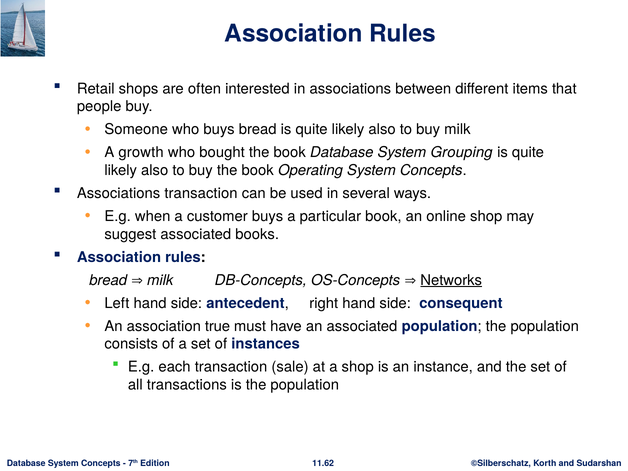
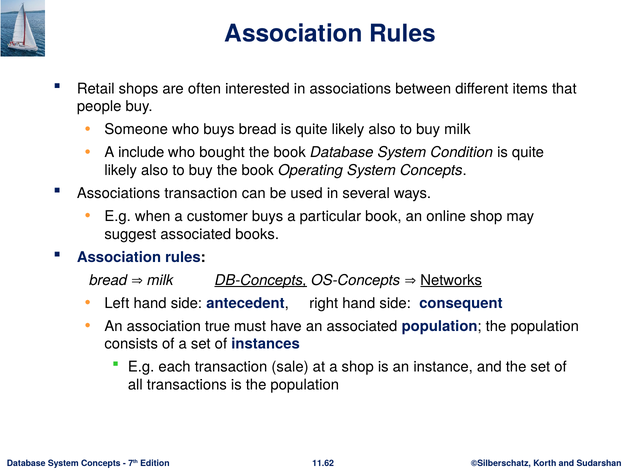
growth: growth -> include
Grouping: Grouping -> Condition
DB-Concepts underline: none -> present
